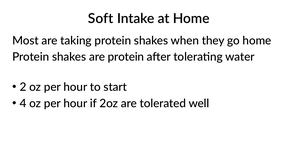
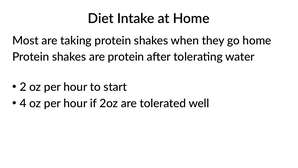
Soft: Soft -> Diet
